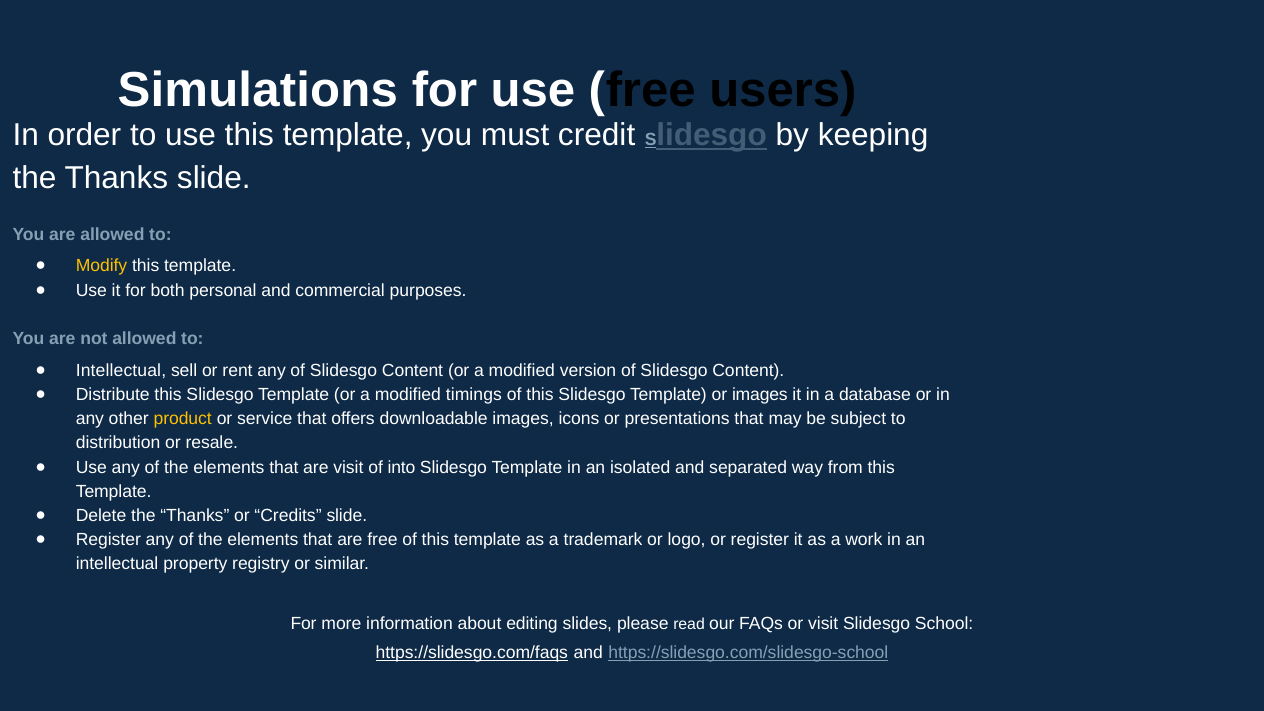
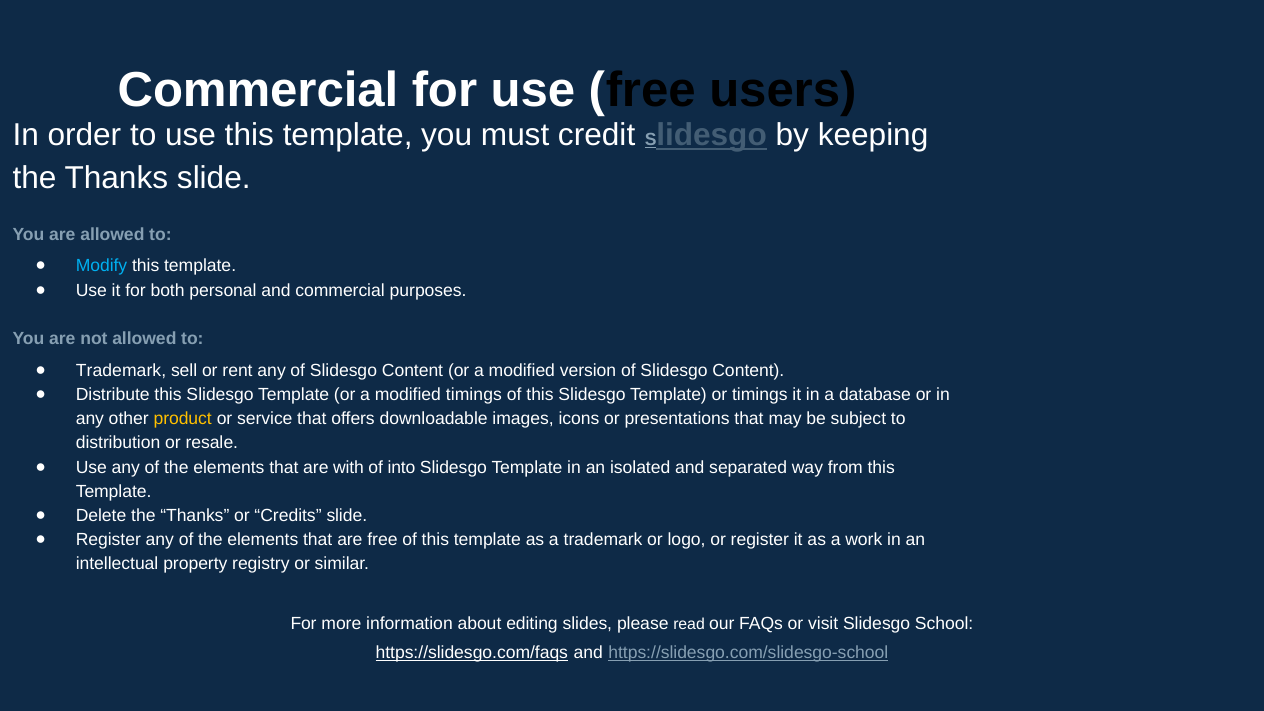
Simulations at (258, 90): Simulations -> Commercial
Modify colour: yellow -> light blue
Intellectual at (121, 370): Intellectual -> Trademark
or images: images -> timings
are visit: visit -> with
